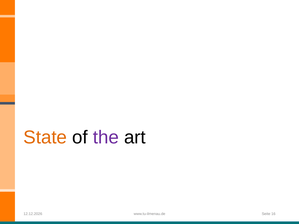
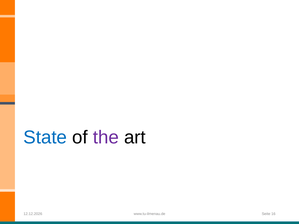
State colour: orange -> blue
